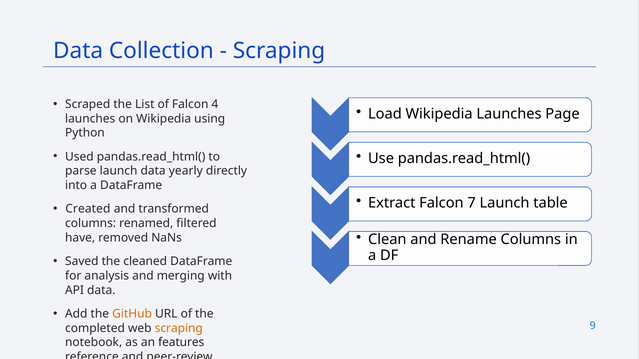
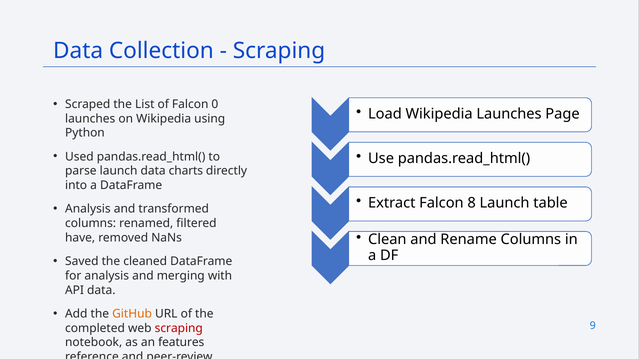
4: 4 -> 0
yearly: yearly -> charts
7: 7 -> 8
Created at (88, 209): Created -> Analysis
scraping at (179, 329) colour: orange -> red
